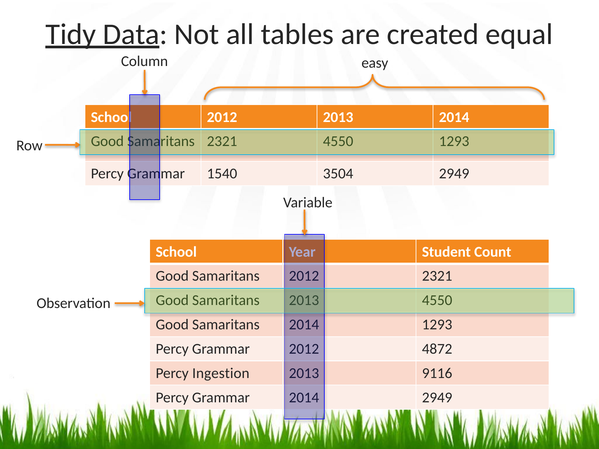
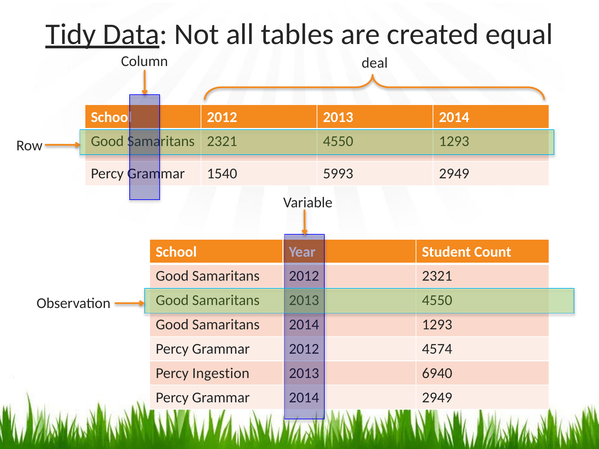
easy: easy -> deal
3504: 3504 -> 5993
4872: 4872 -> 4574
9116: 9116 -> 6940
